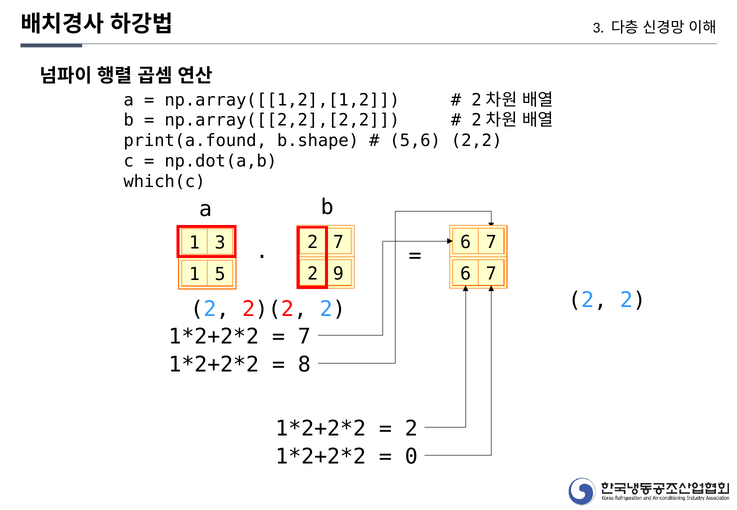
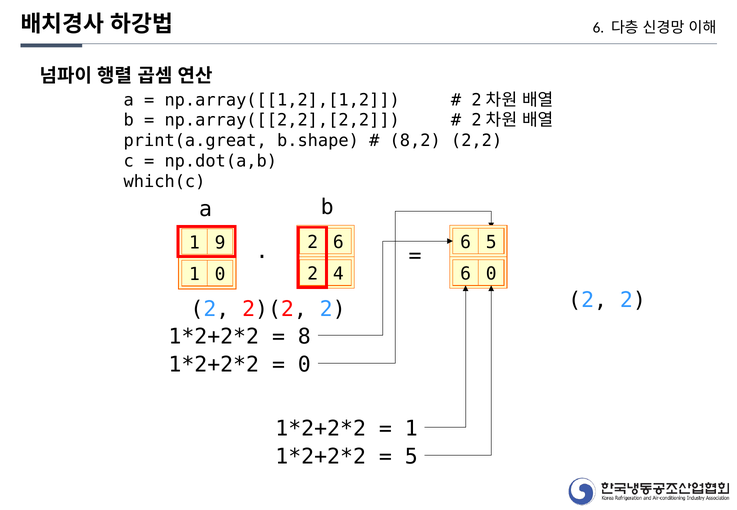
3 at (598, 28): 3 -> 6
print(a.found: print(a.found -> print(a.great
5,6: 5,6 -> 8,2
2 7: 7 -> 6
7 at (491, 242): 7 -> 5
1 3: 3 -> 9
9: 9 -> 4
7 at (491, 274): 7 -> 0
1 5: 5 -> 0
7 at (304, 337): 7 -> 8
8 at (304, 365): 8 -> 0
2 at (411, 429): 2 -> 1
0 at (411, 457): 0 -> 5
